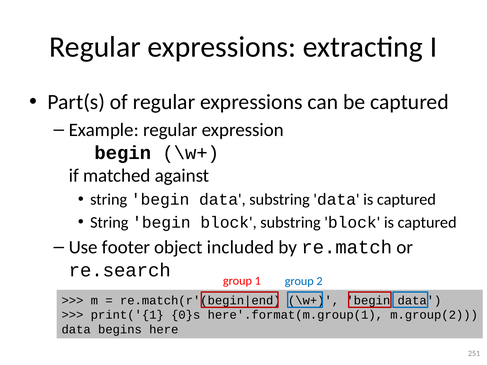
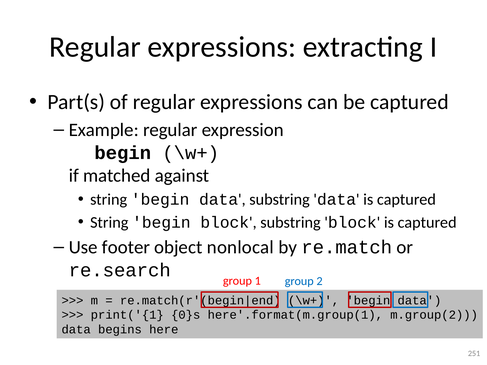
included: included -> nonlocal
